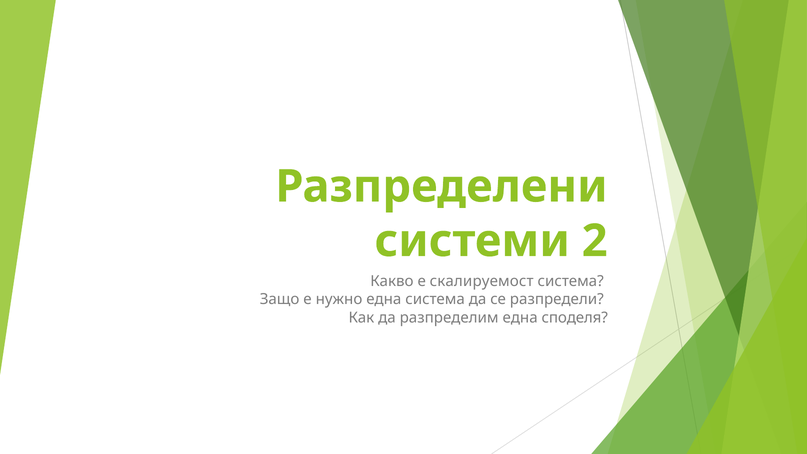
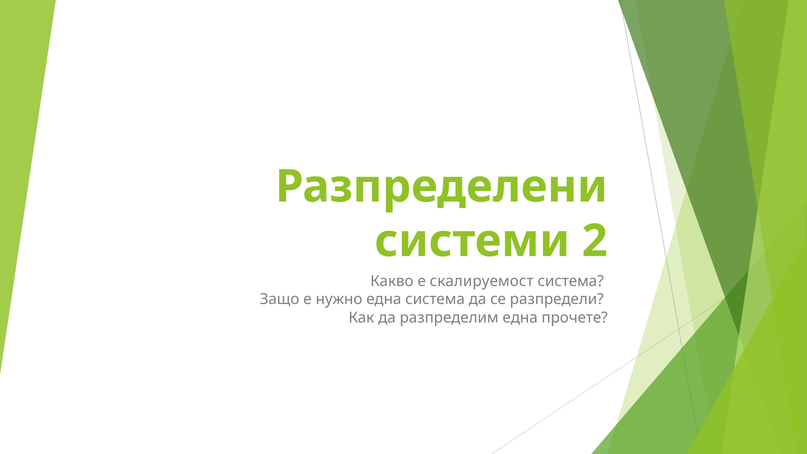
споделя: споделя -> прочете
